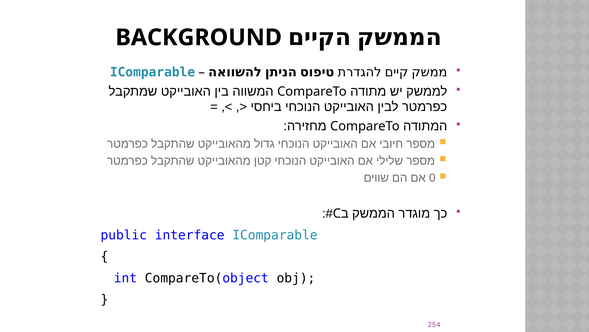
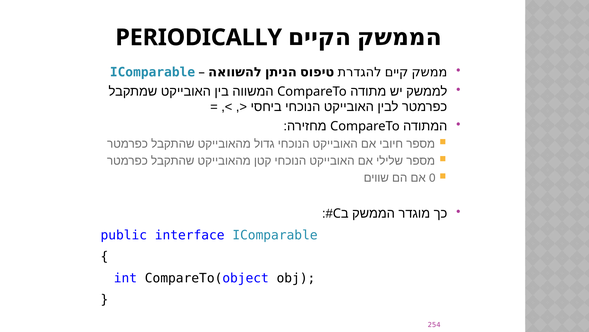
BACKGROUND: BACKGROUND -> PERIODICALLY
